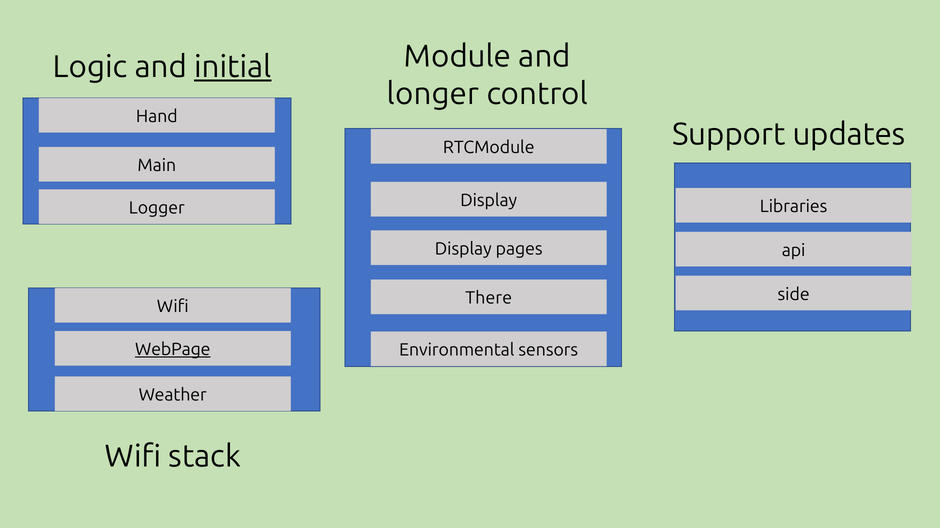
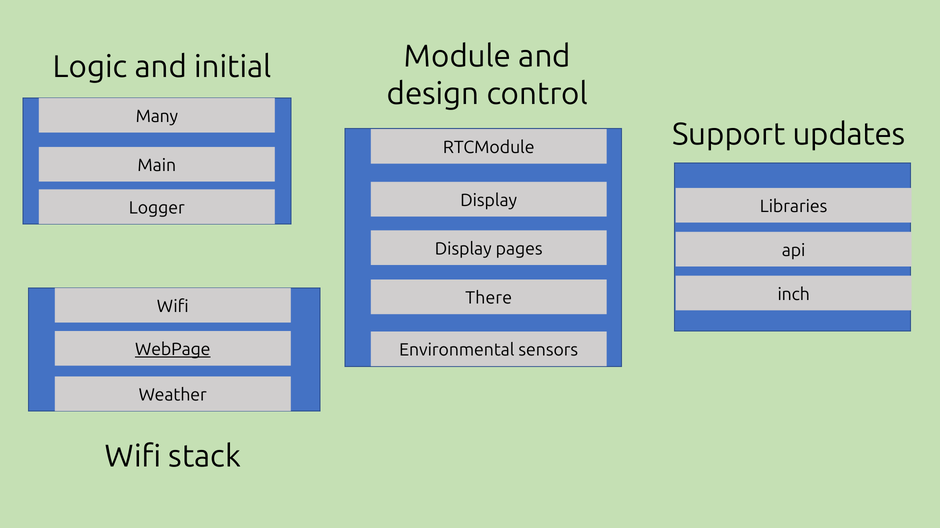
initial underline: present -> none
longer: longer -> design
Hand: Hand -> Many
side: side -> inch
